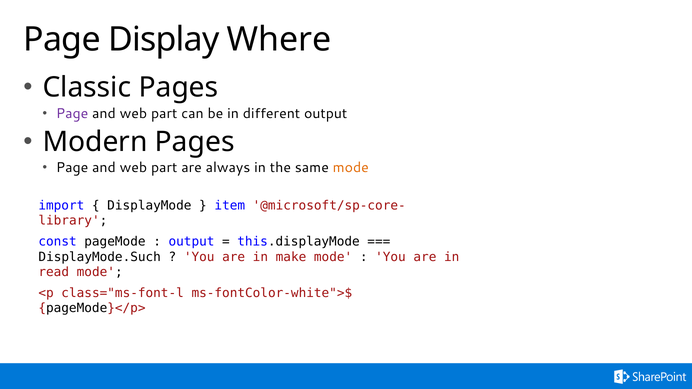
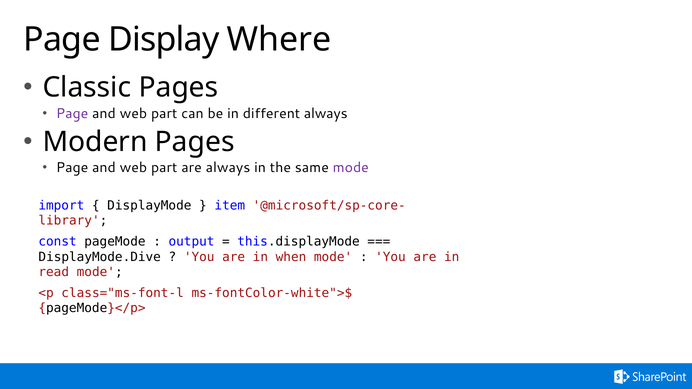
different output: output -> always
mode at (351, 168) colour: orange -> purple
DisplayMode.Such: DisplayMode.Such -> DisplayMode.Dive
make: make -> when
